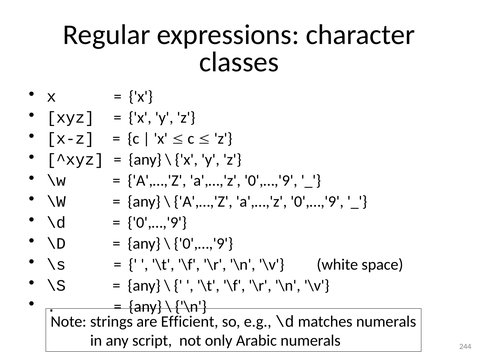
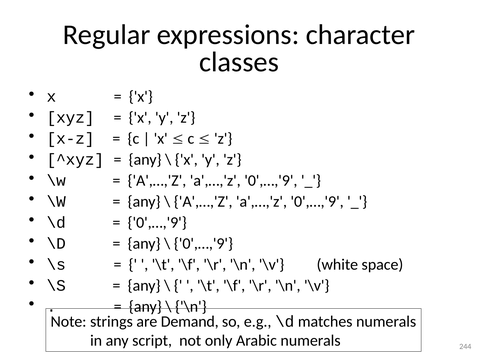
Efficient: Efficient -> Demand
